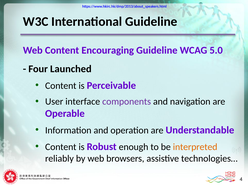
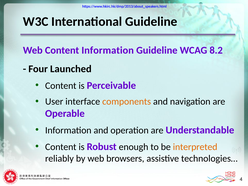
Content Encouraging: Encouraging -> Information
5.0: 5.0 -> 8.2
components colour: purple -> orange
